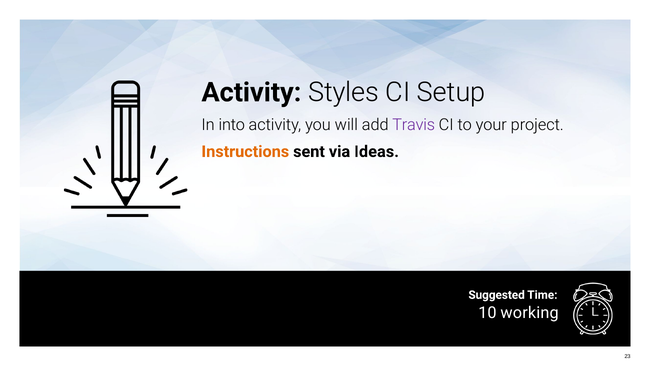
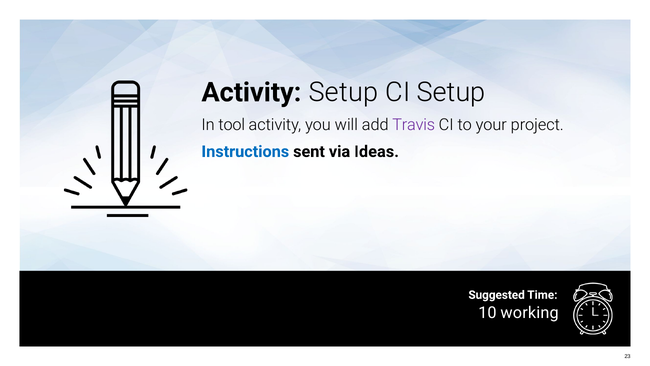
Activity Styles: Styles -> Setup
into: into -> tool
Instructions colour: orange -> blue
